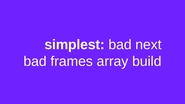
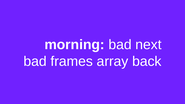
simplest: simplest -> morning
build: build -> back
